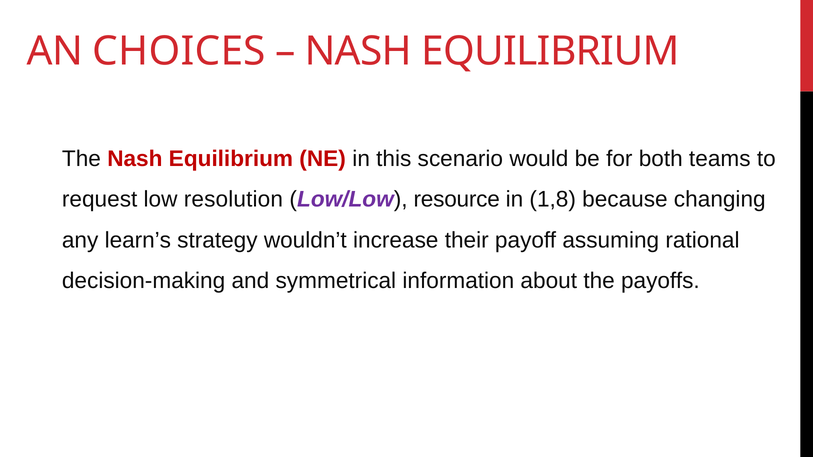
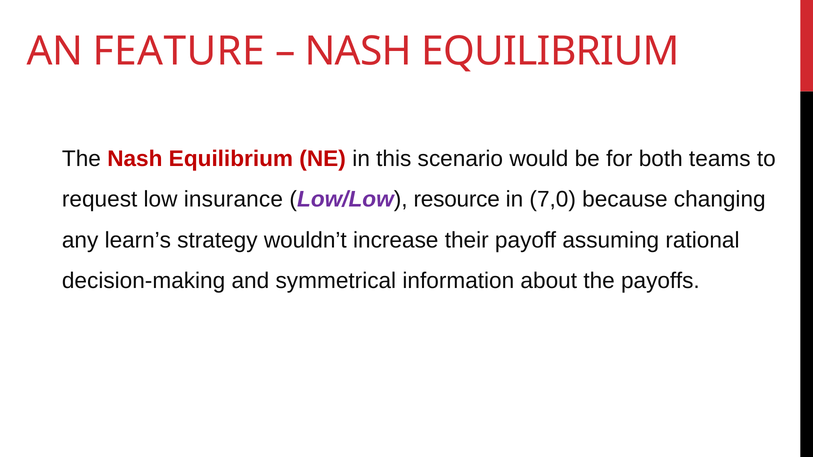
CHOICES: CHOICES -> FEATURE
resolution: resolution -> insurance
1,8: 1,8 -> 7,0
